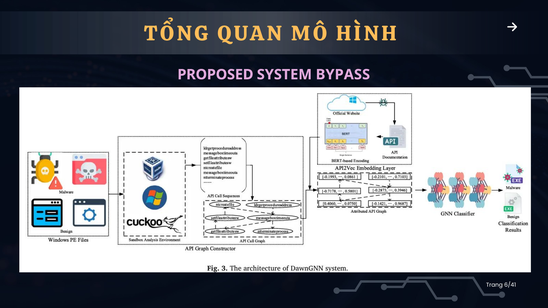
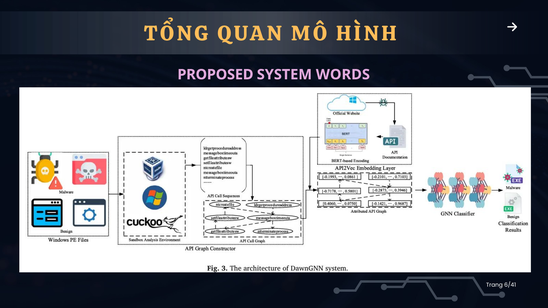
BYPASS: BYPASS -> WORDS
